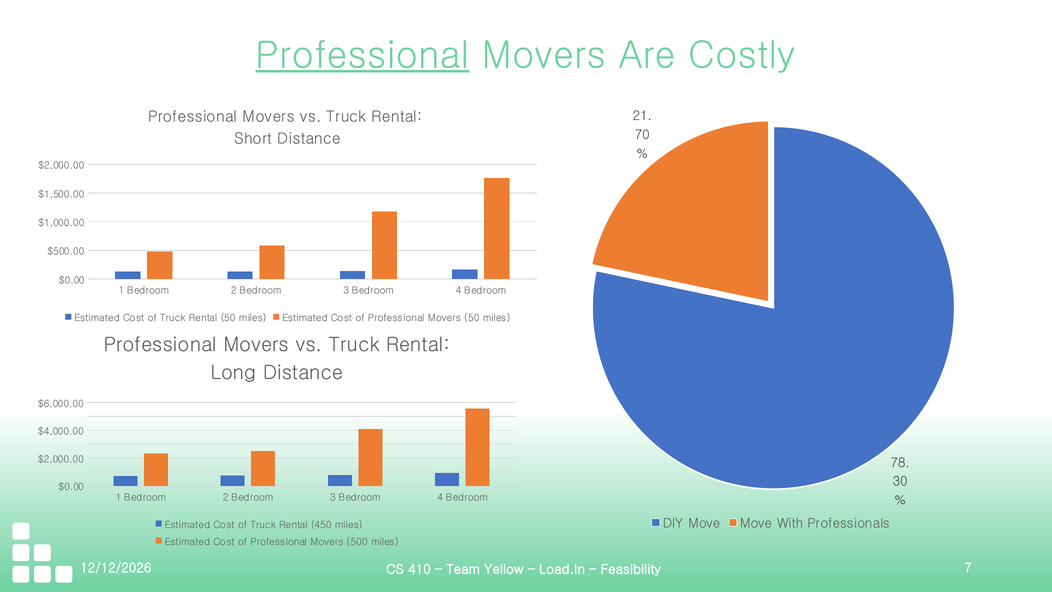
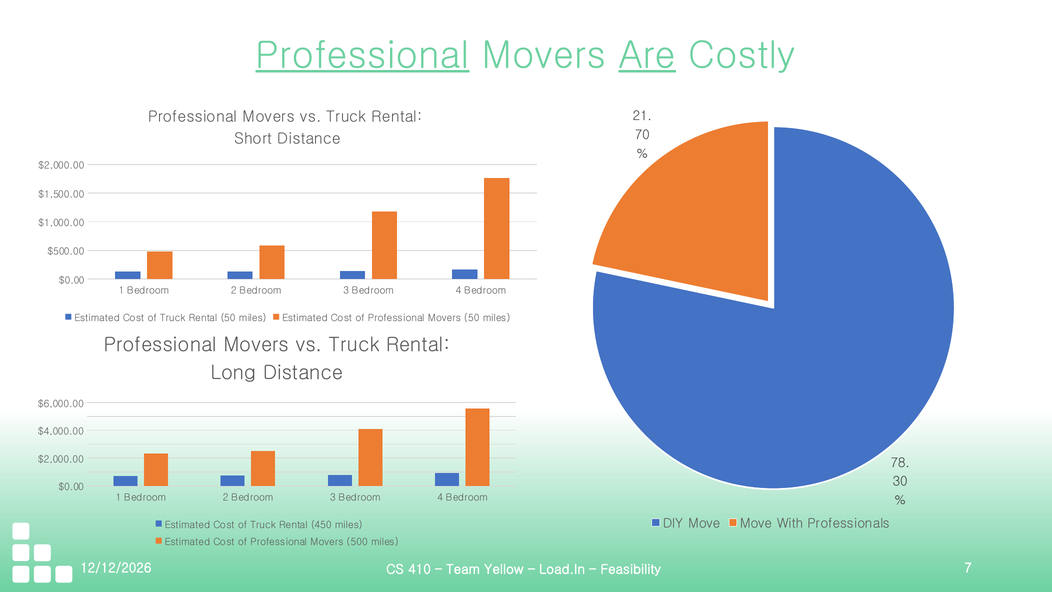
Are underline: none -> present
